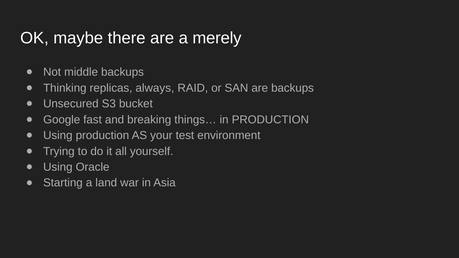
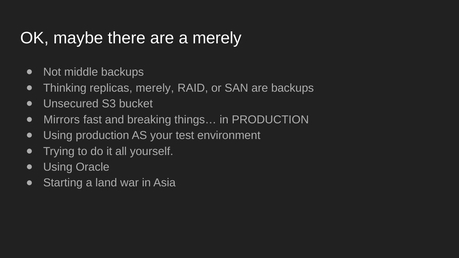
replicas always: always -> merely
Google: Google -> Mirrors
